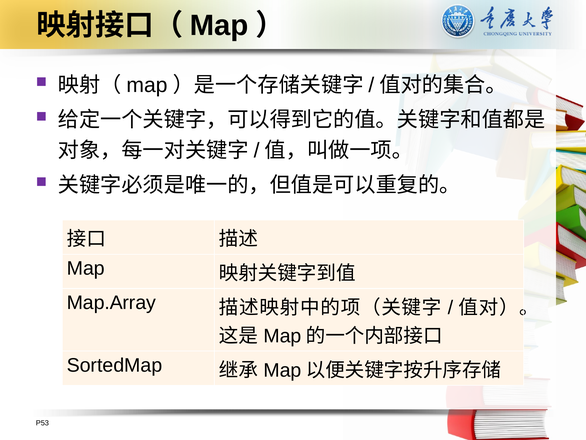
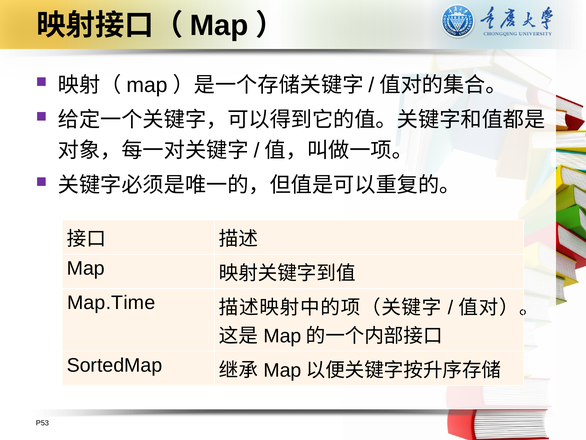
Map.Array: Map.Array -> Map.Time
